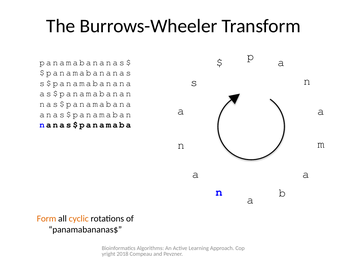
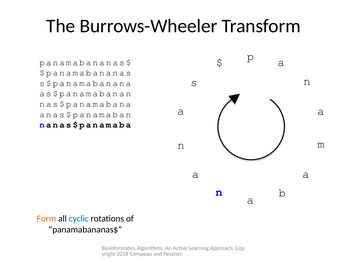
cyclic colour: orange -> blue
